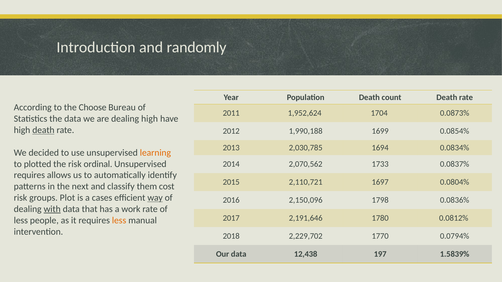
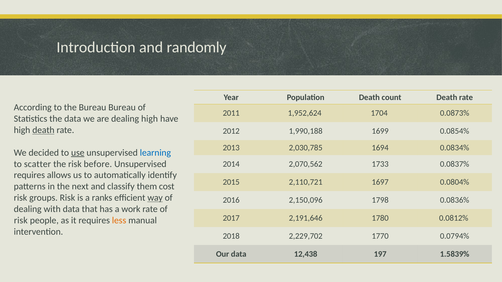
the Choose: Choose -> Bureau
use underline: none -> present
learning colour: orange -> blue
plotted: plotted -> scatter
ordinal: ordinal -> before
groups Plot: Plot -> Risk
cases: cases -> ranks
with underline: present -> none
less at (21, 221): less -> risk
